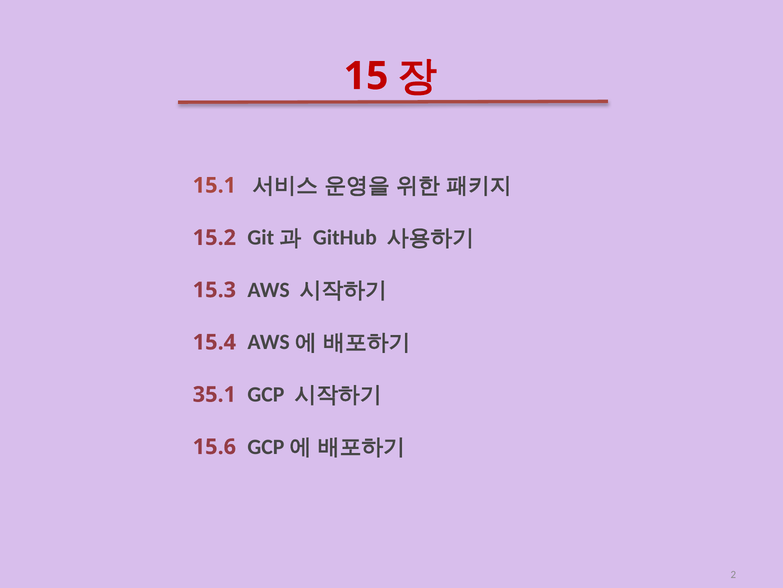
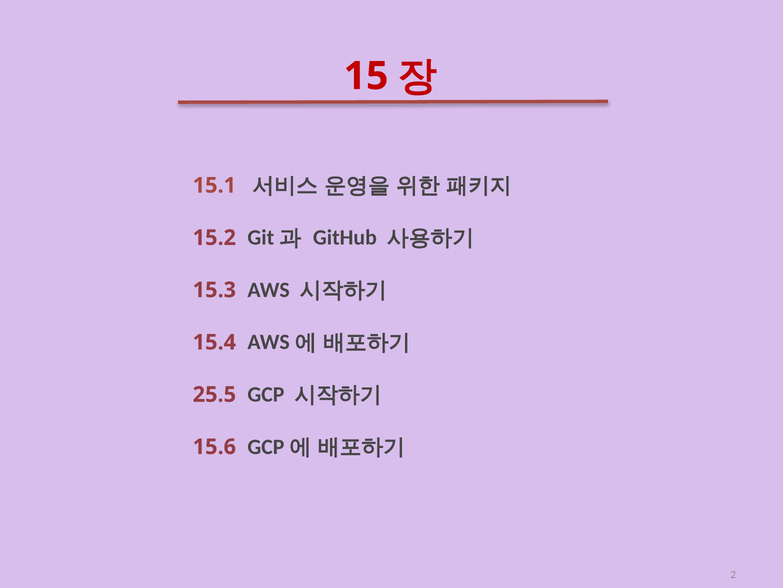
35.1: 35.1 -> 25.5
